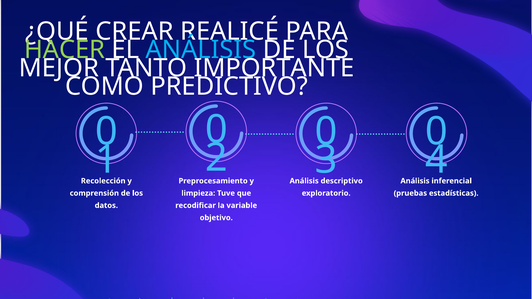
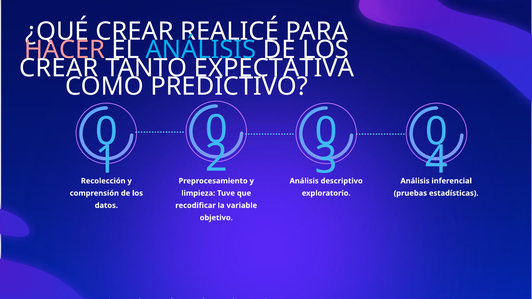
HACER colour: light green -> pink
MEJOR at (59, 68): MEJOR -> CREAR
IMPORTANTE: IMPORTANTE -> EXPECTATIVA
